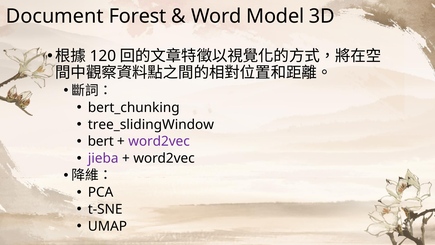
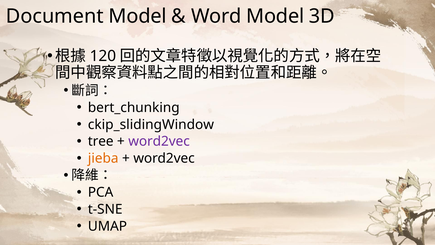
Document Forest: Forest -> Model
tree_slidingWindow: tree_slidingWindow -> ckip_slidingWindow
bert: bert -> tree
jieba colour: purple -> orange
